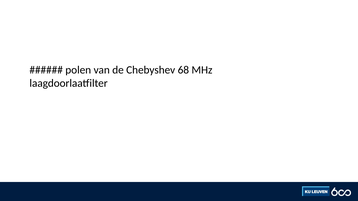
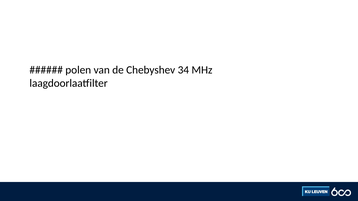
68: 68 -> 34
